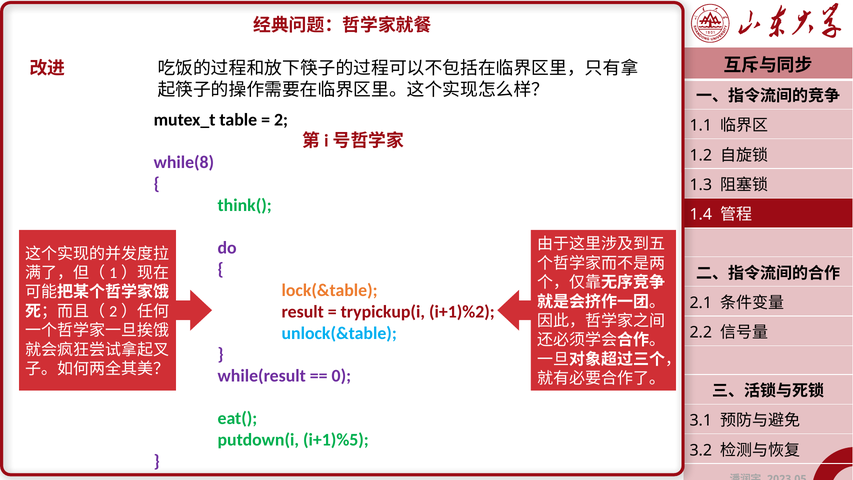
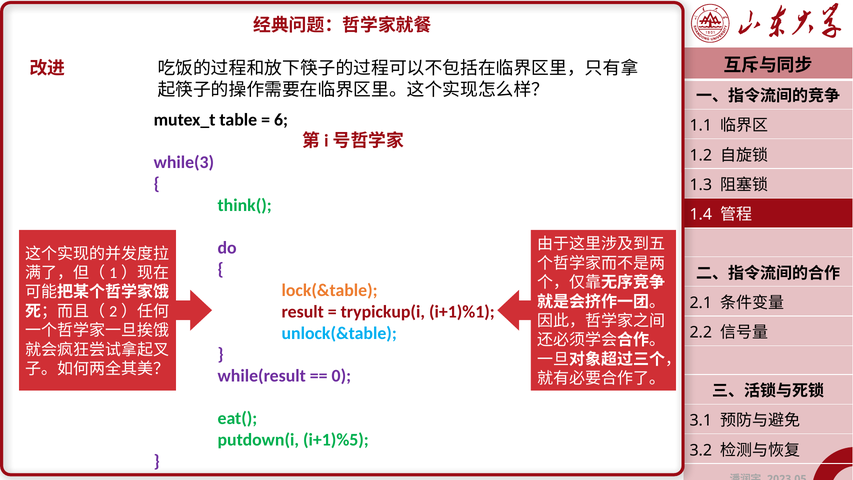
2: 2 -> 6
while(8: while(8 -> while(3
i+1)%2: i+1)%2 -> i+1)%1
